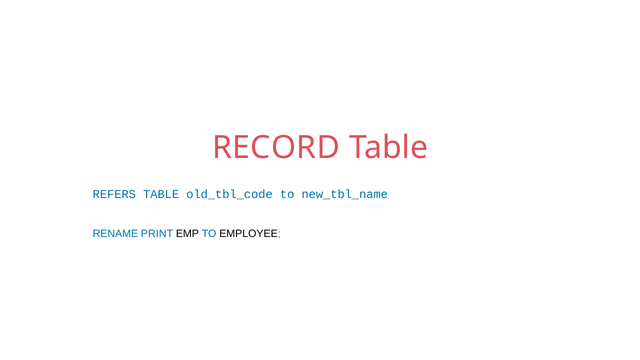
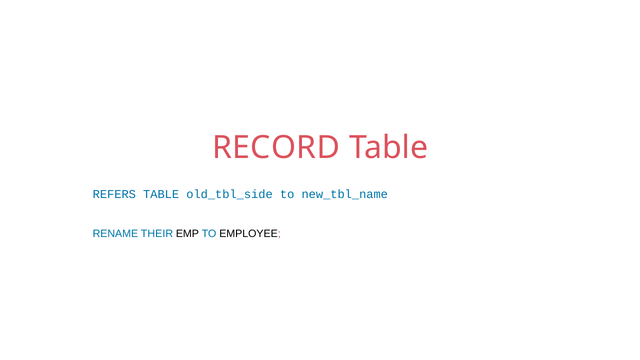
old_tbl_code: old_tbl_code -> old_tbl_side
PRINT: PRINT -> THEIR
